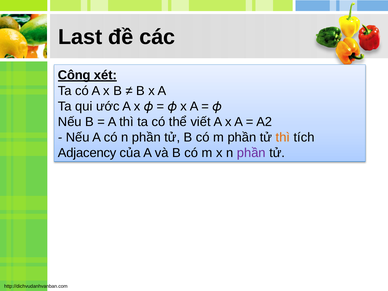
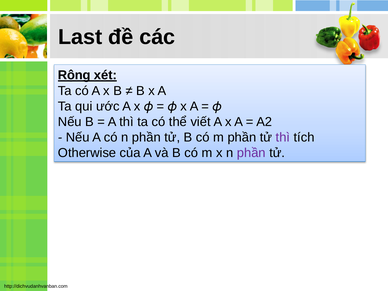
Công: Công -> Rộng
thì at (283, 137) colour: orange -> purple
Adjacency: Adjacency -> Otherwise
